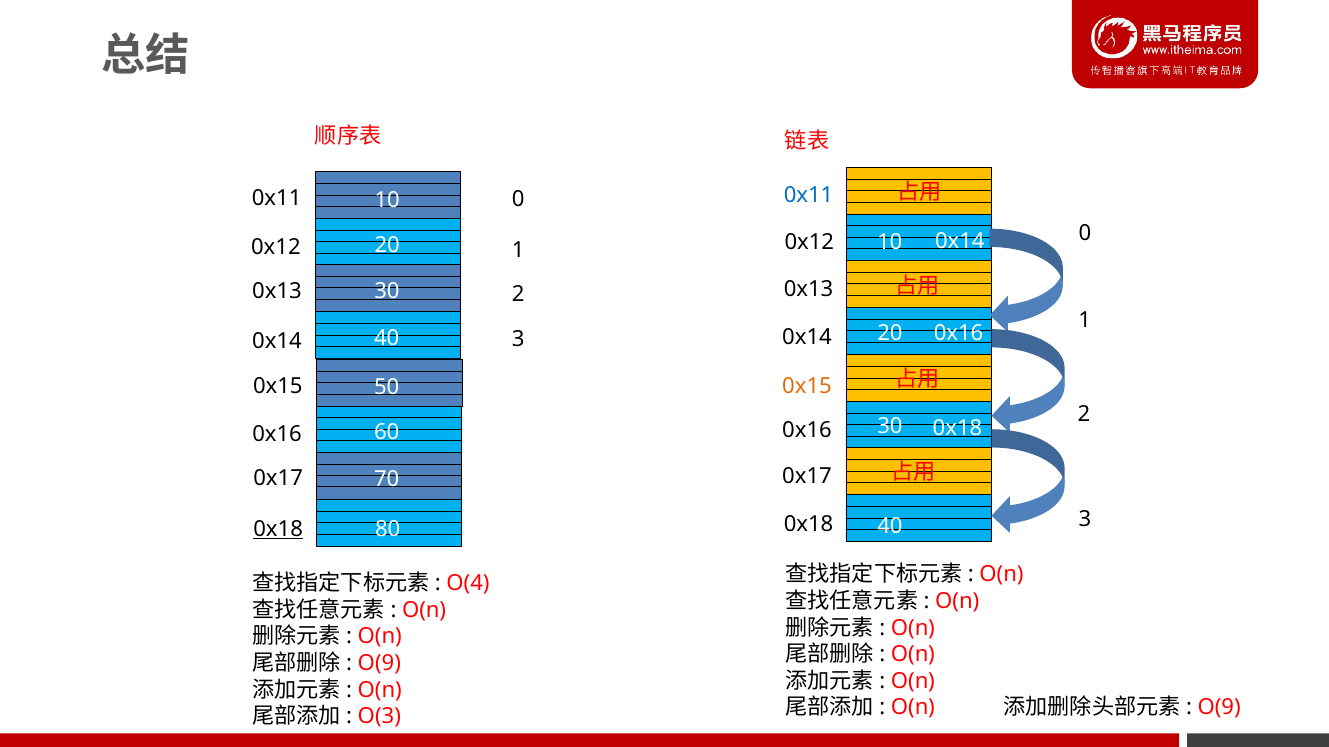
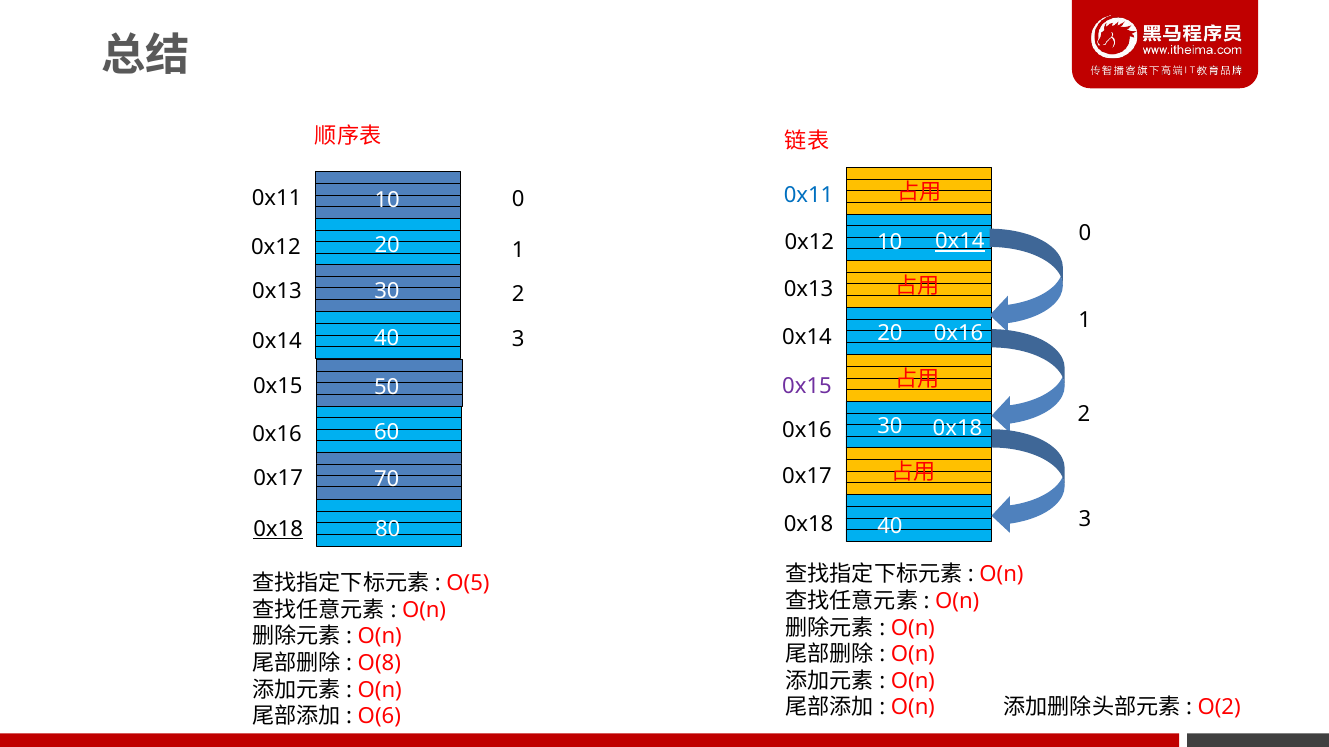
0x14 at (960, 242) underline: none -> present
0x15 at (807, 386) colour: orange -> purple
O(4: O(4 -> O(5
O(9 at (379, 664): O(9 -> O(8
O(9 at (1219, 708): O(9 -> O(2
O(3: O(3 -> O(6
